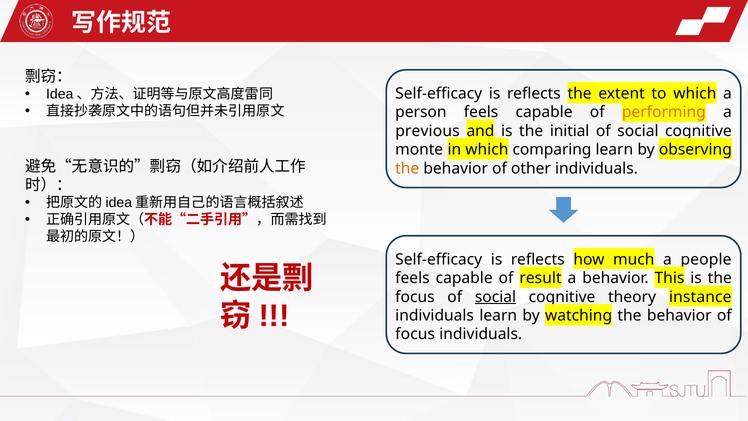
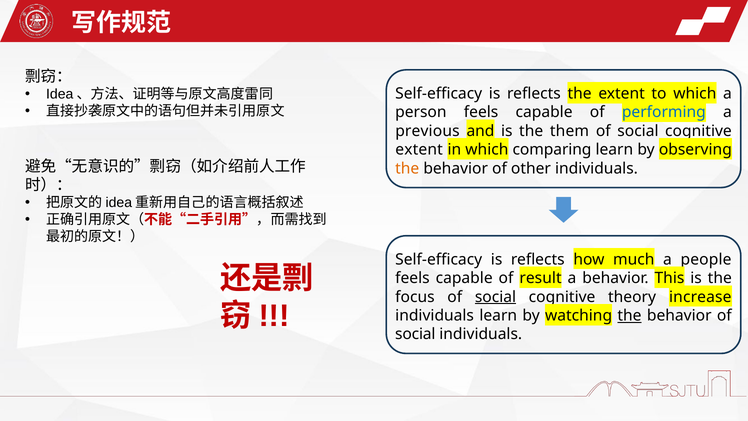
performing colour: orange -> blue
initial: initial -> them
monte at (419, 150): monte -> extent
instance: instance -> increase
the at (629, 315) underline: none -> present
focus at (415, 334): focus -> social
